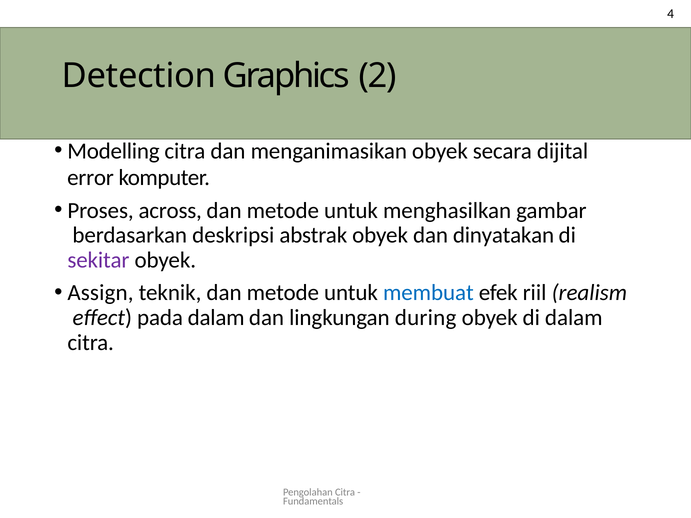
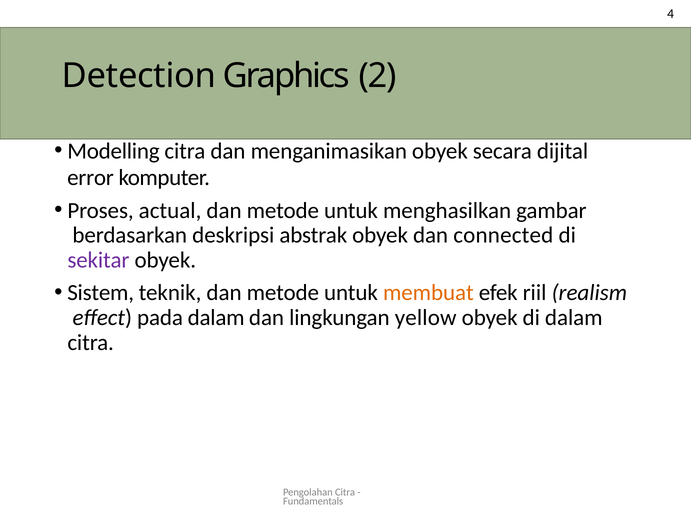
across: across -> actual
dinyatakan: dinyatakan -> connected
Assign: Assign -> Sistem
membuat colour: blue -> orange
during: during -> yellow
